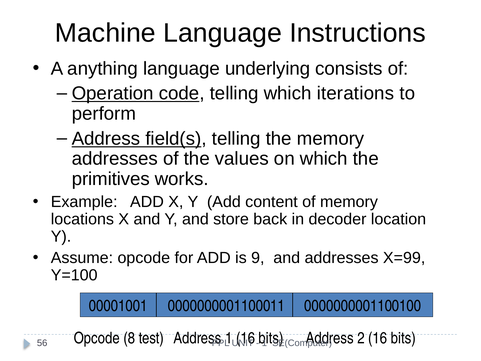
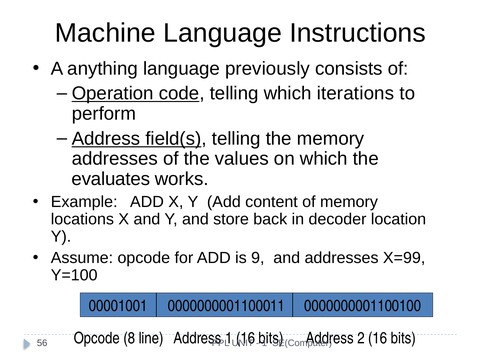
underlying: underlying -> previously
primitives: primitives -> evaluates
test: test -> line
